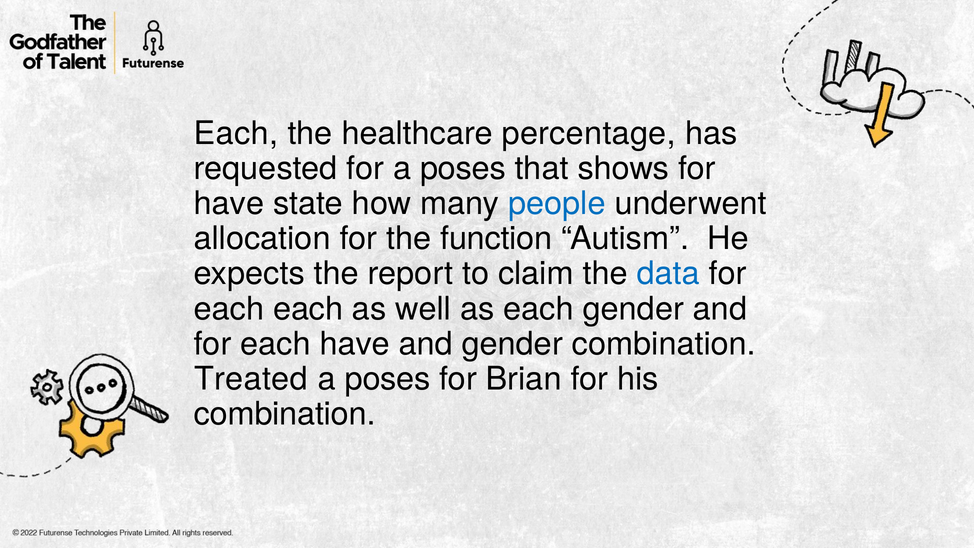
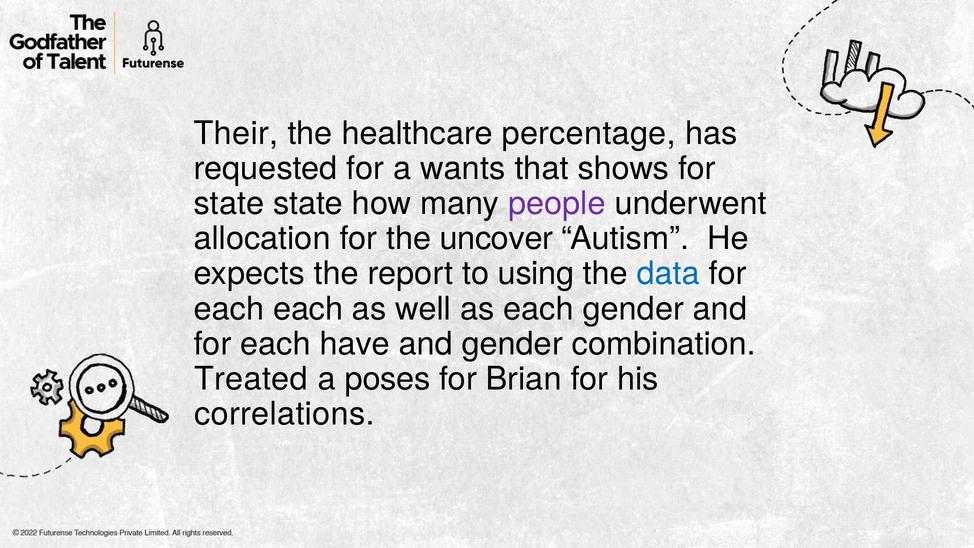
Each at (236, 133): Each -> Their
for a poses: poses -> wants
have at (229, 204): have -> state
people colour: blue -> purple
function: function -> uncover
claim: claim -> using
combination at (285, 414): combination -> correlations
